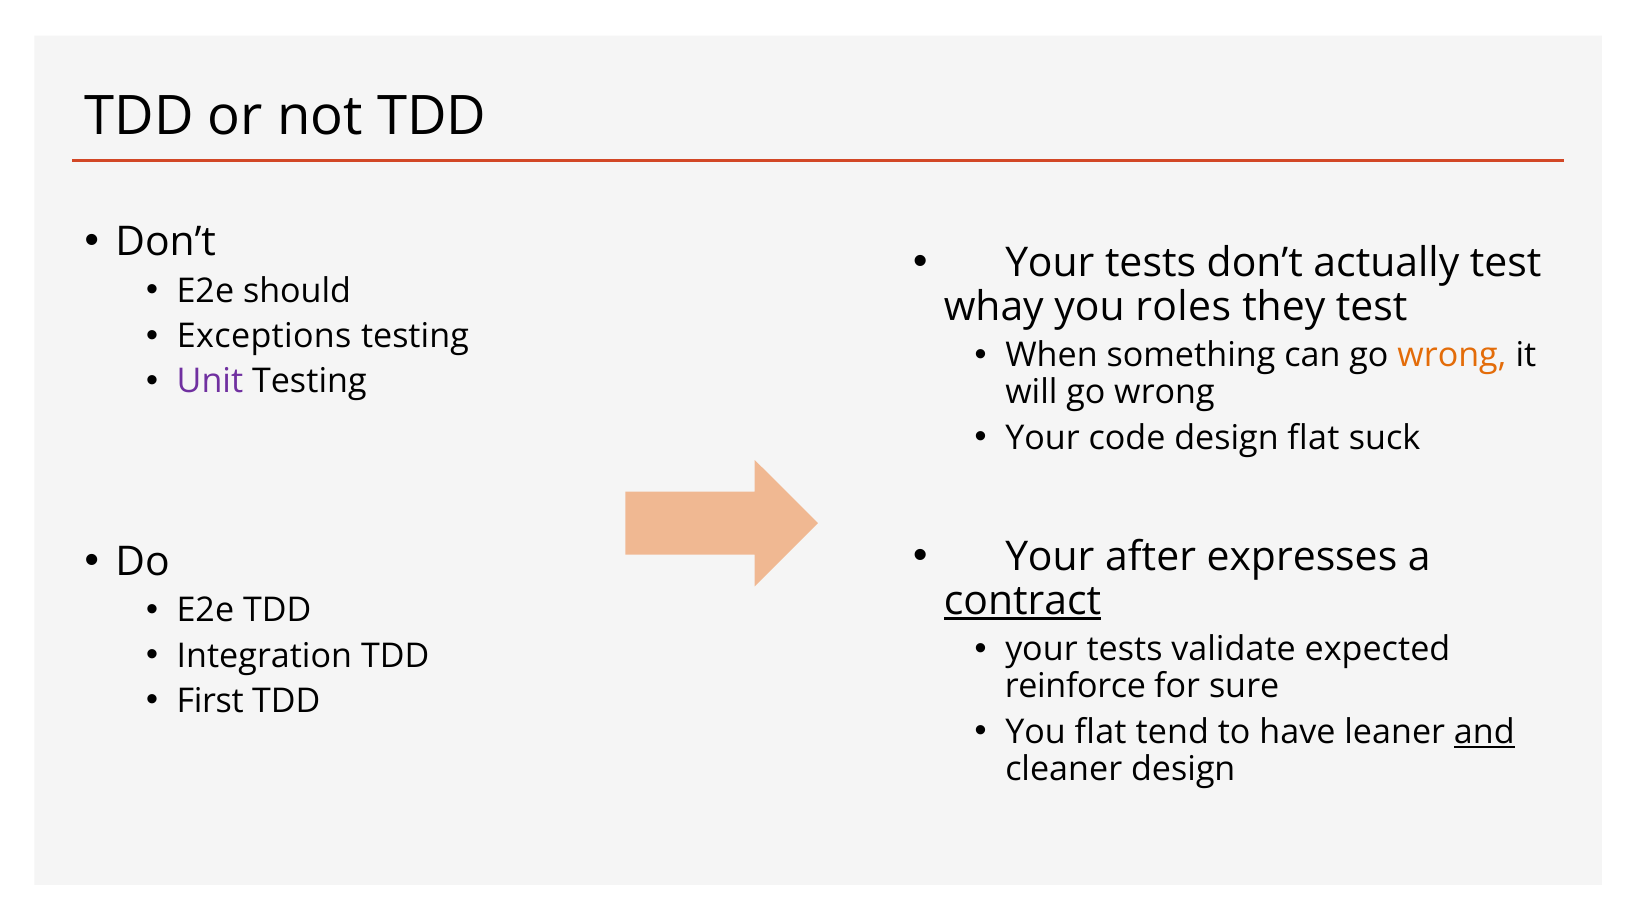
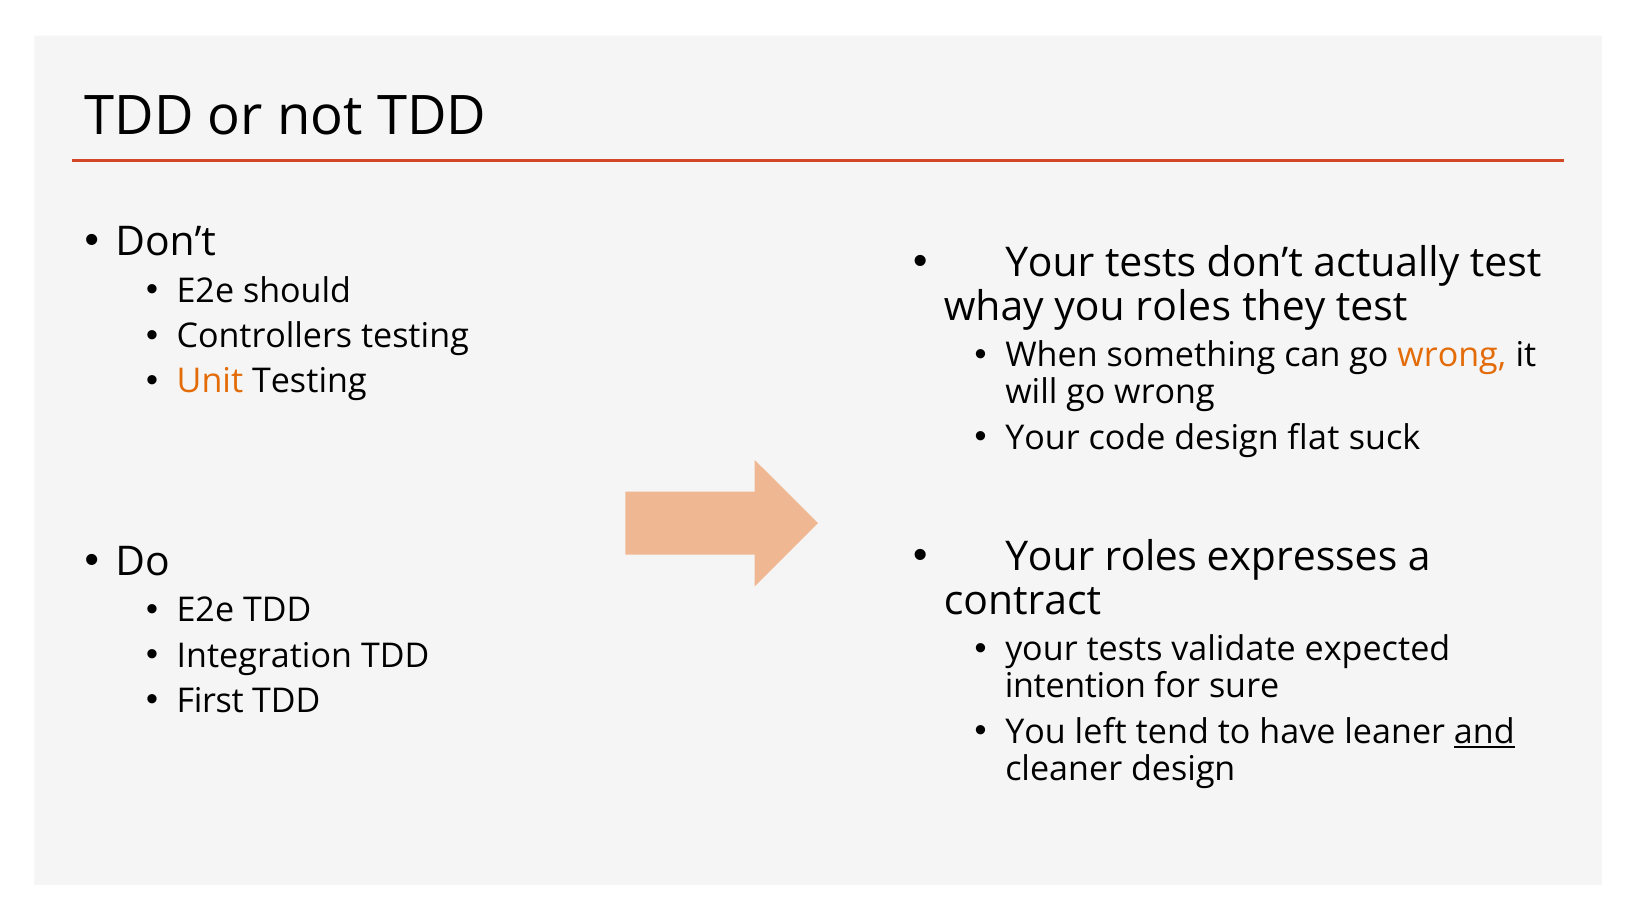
Exceptions: Exceptions -> Controllers
Unit colour: purple -> orange
Your after: after -> roles
contract underline: present -> none
reinforce: reinforce -> intention
You flat: flat -> left
